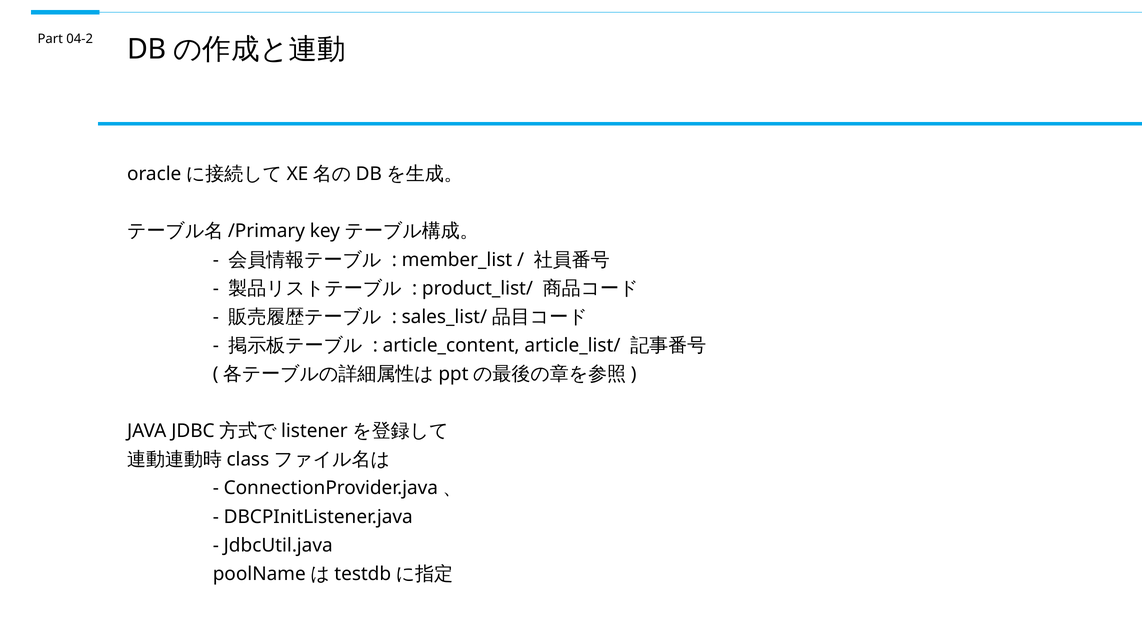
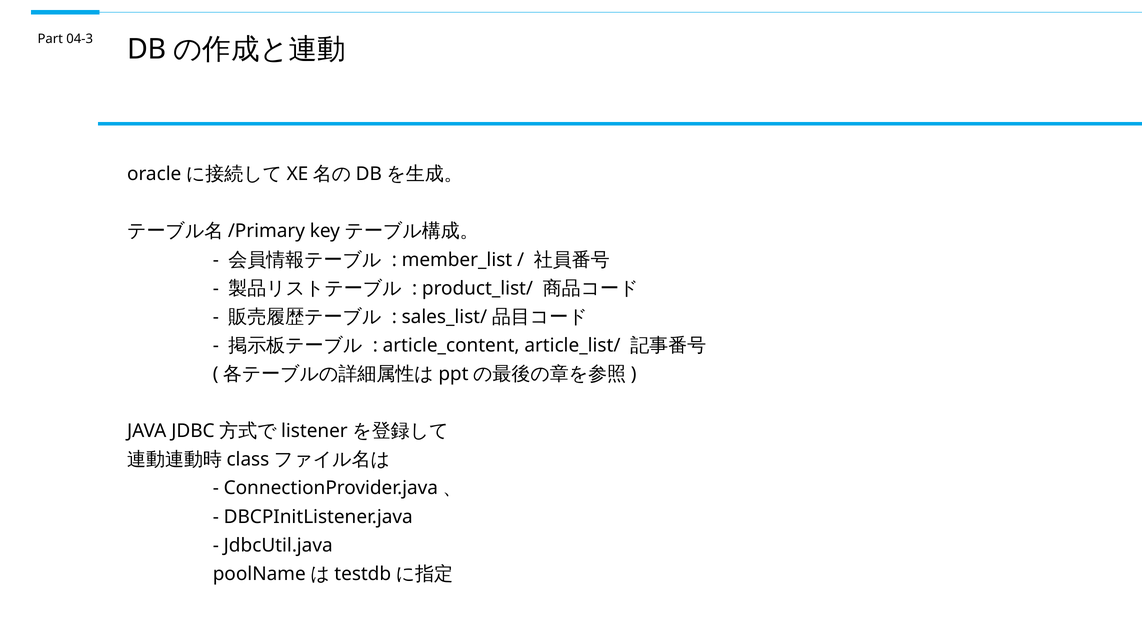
04-2: 04-2 -> 04-3
